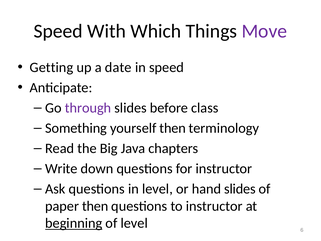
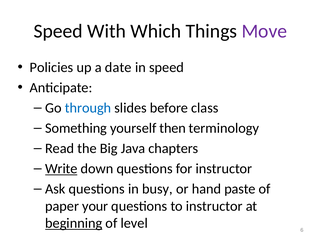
Getting: Getting -> Policies
through colour: purple -> blue
Write underline: none -> present
in level: level -> busy
hand slides: slides -> paste
paper then: then -> your
